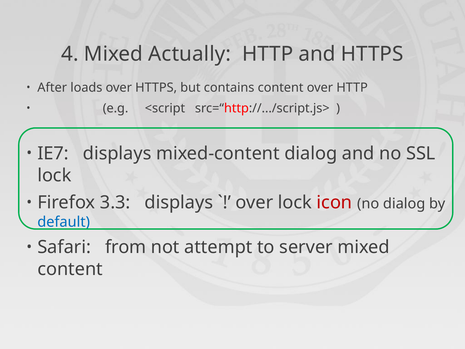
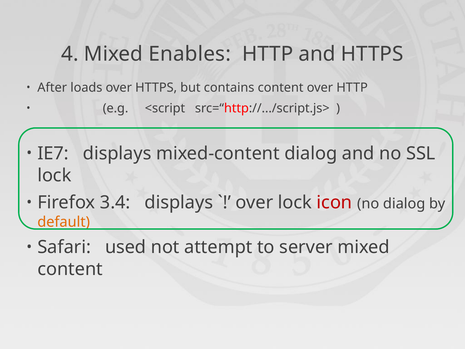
Actually: Actually -> Enables
3.3: 3.3 -> 3.4
default colour: blue -> orange
from: from -> used
